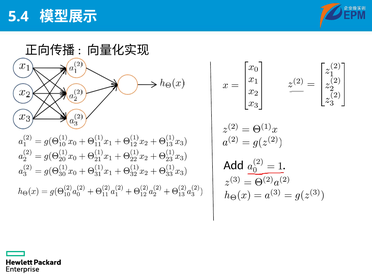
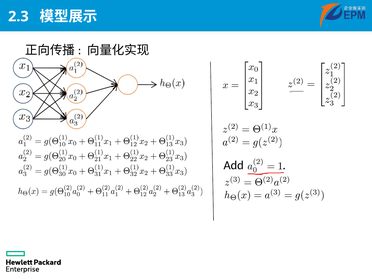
5.4: 5.4 -> 2.3
